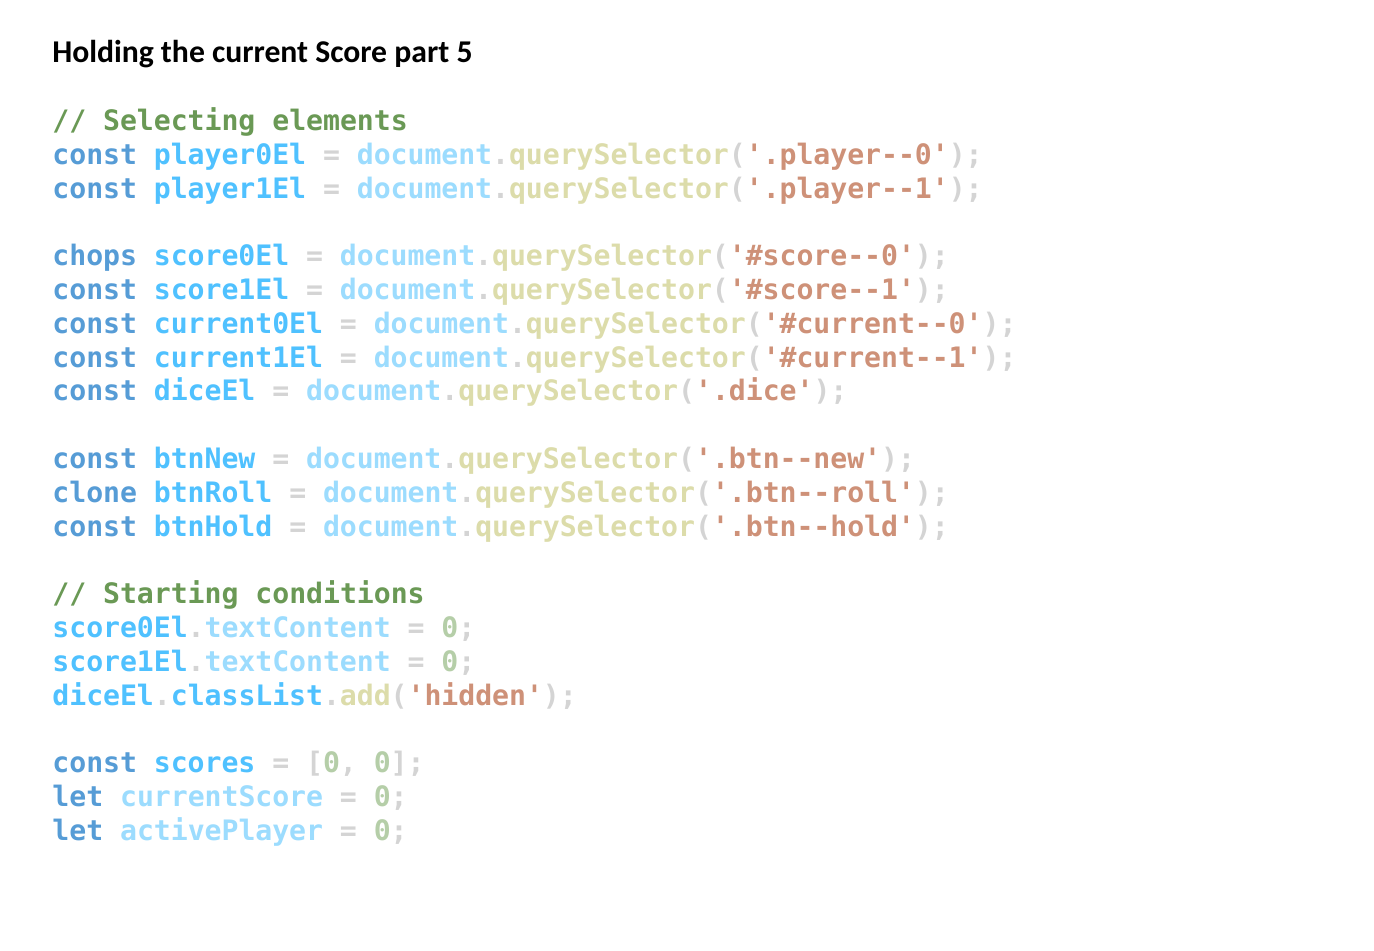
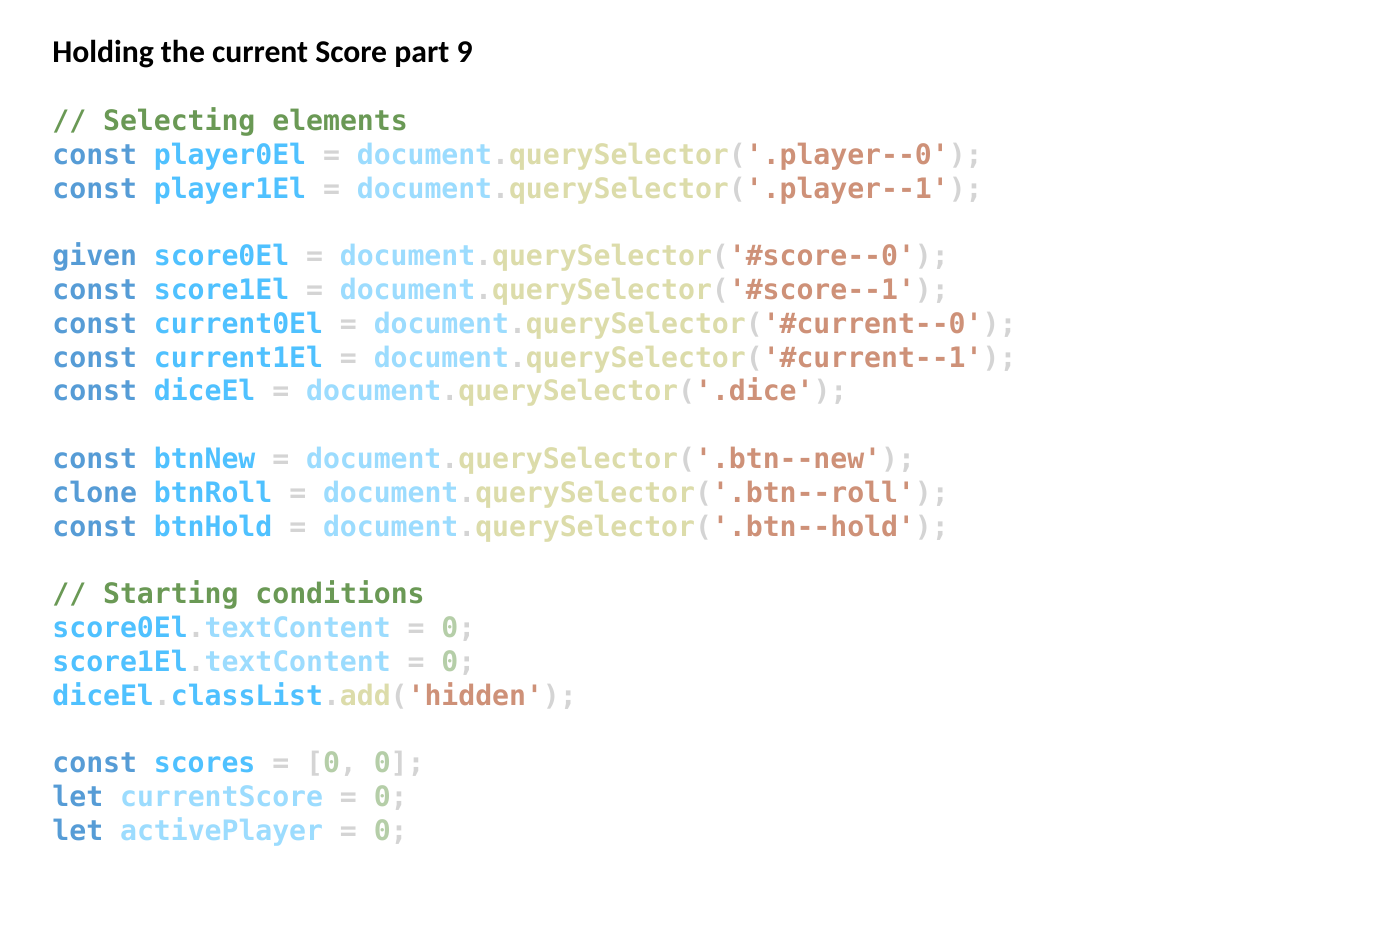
5: 5 -> 9
chops: chops -> given
